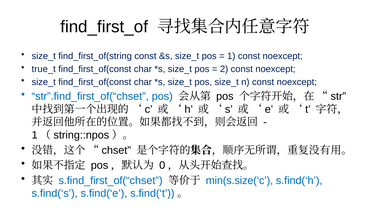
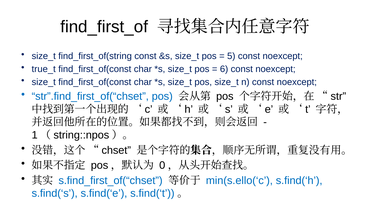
1 at (231, 56): 1 -> 5
2: 2 -> 6
min(s.size(‘c: min(s.size(‘c -> min(s.ello(‘c
